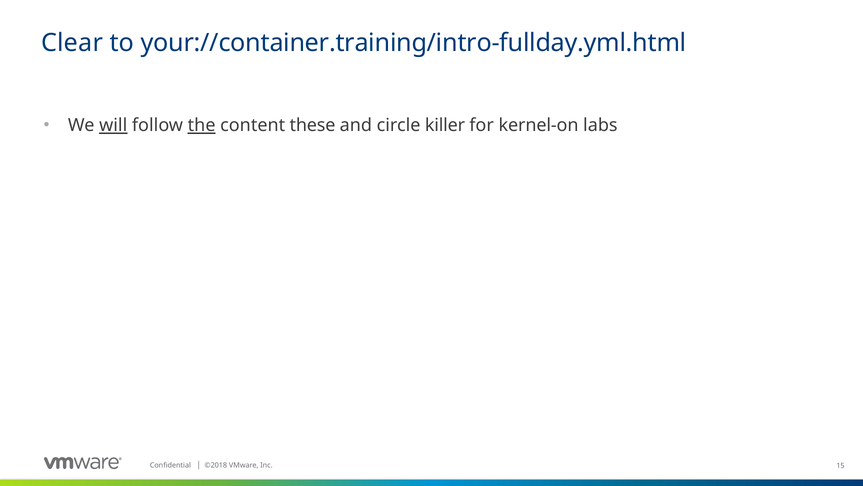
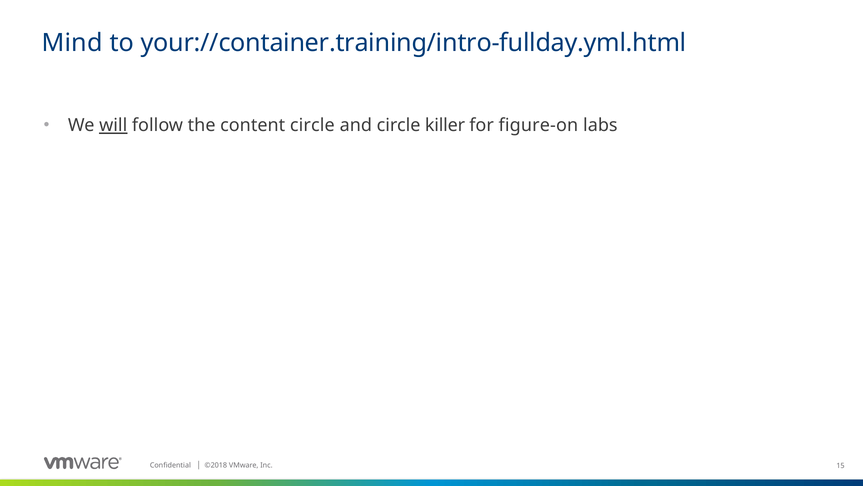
Clear: Clear -> Mind
the underline: present -> none
content these: these -> circle
kernel-on: kernel-on -> figure-on
